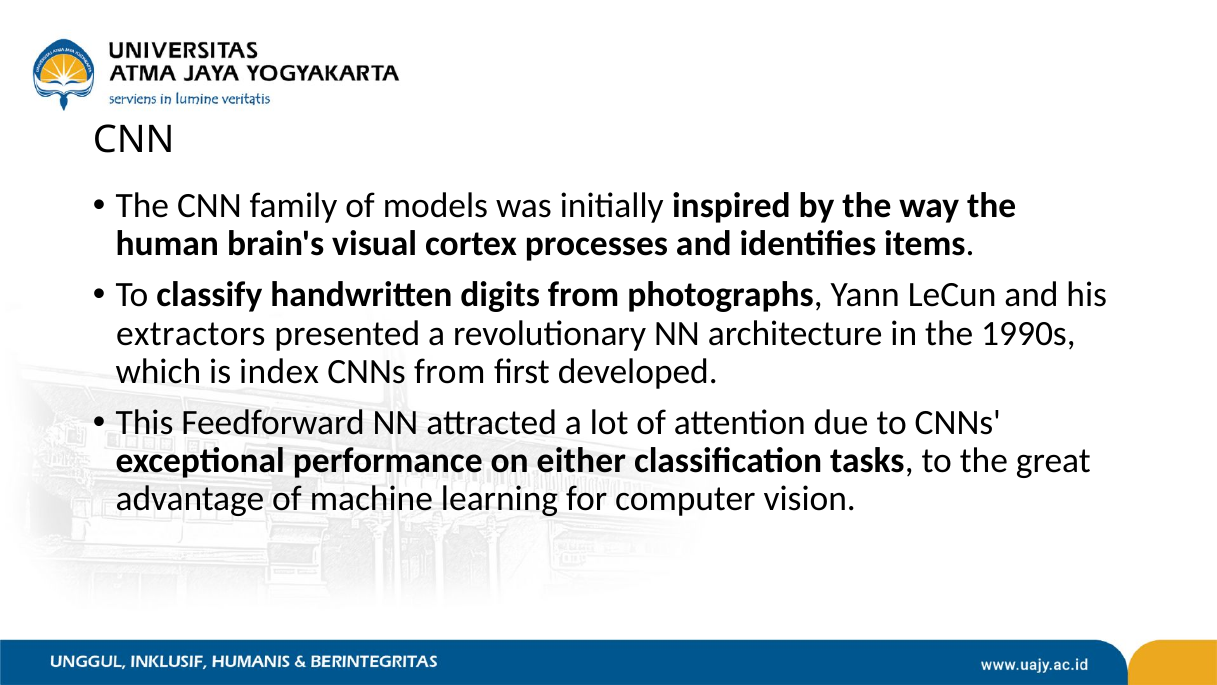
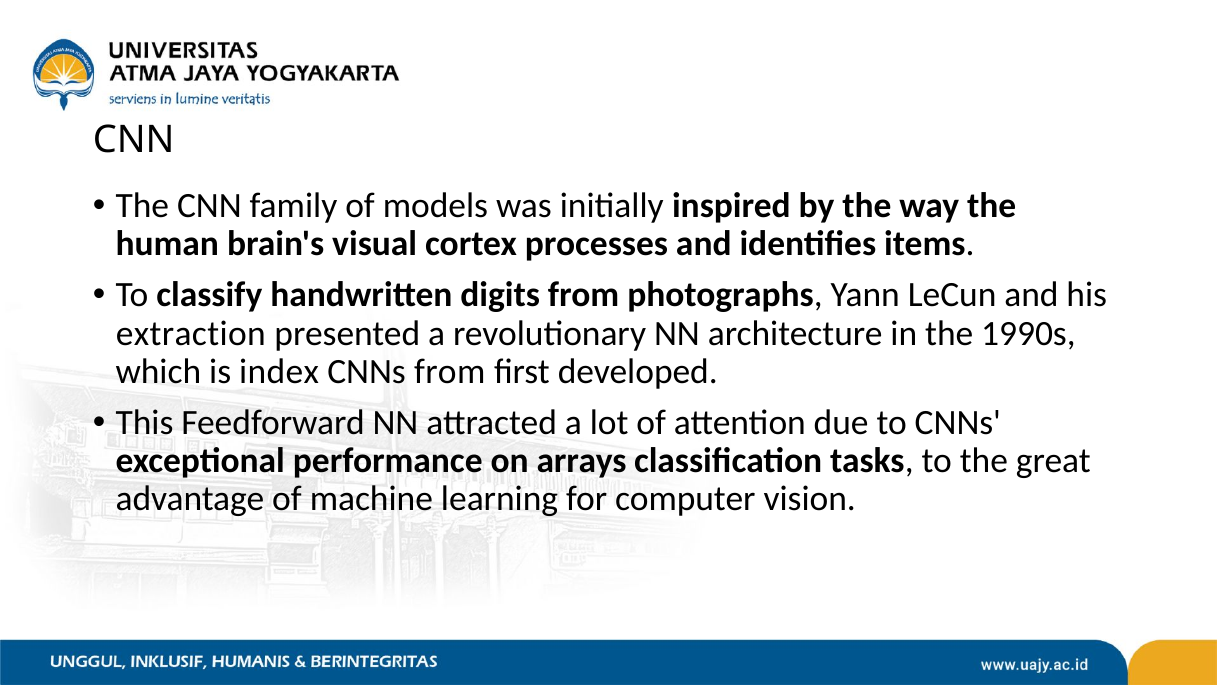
extractors: extractors -> extraction
either: either -> arrays
